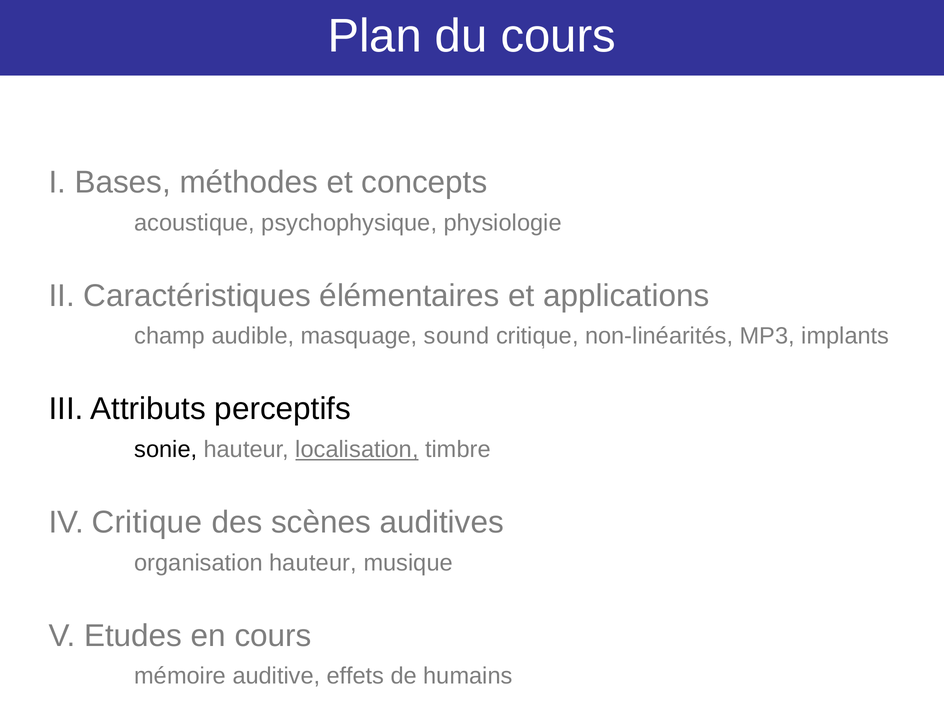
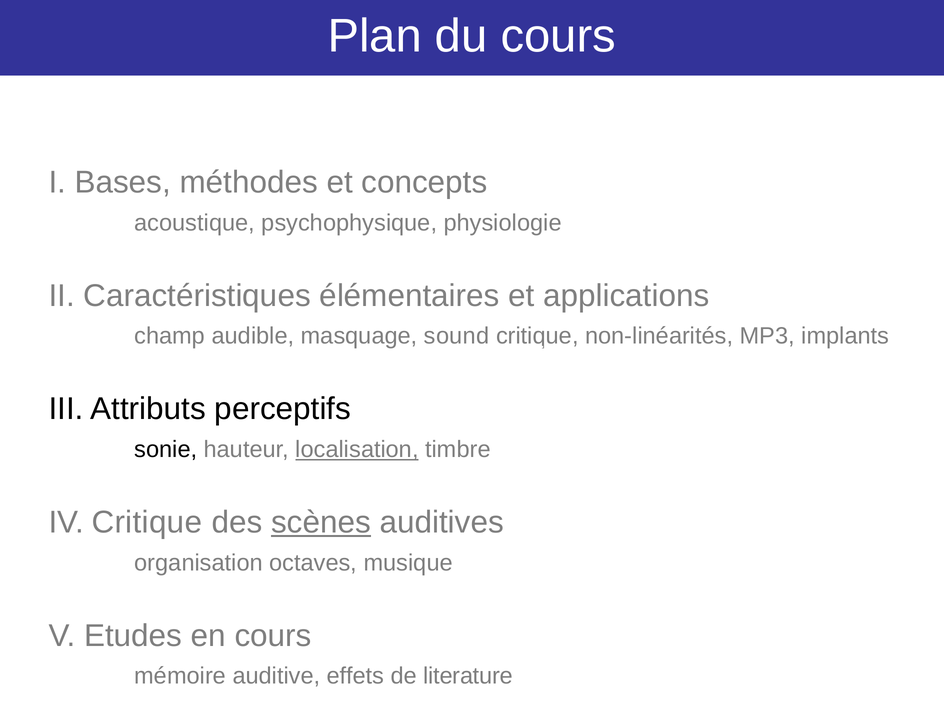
scènes underline: none -> present
organisation hauteur: hauteur -> octaves
humains: humains -> literature
